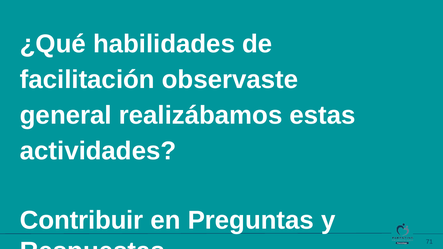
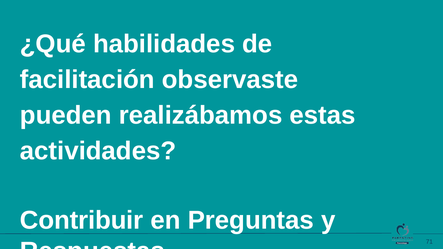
general: general -> pueden
